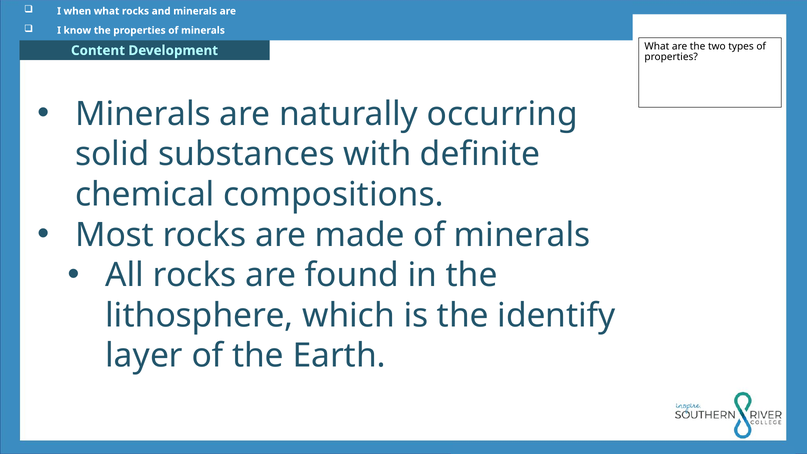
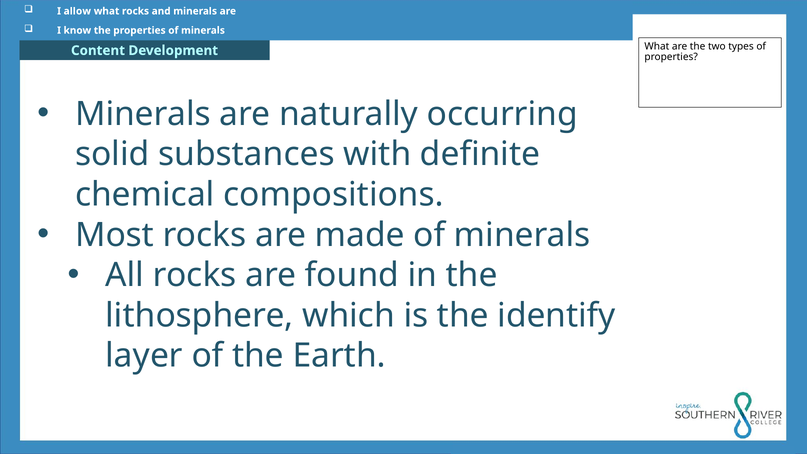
when: when -> allow
